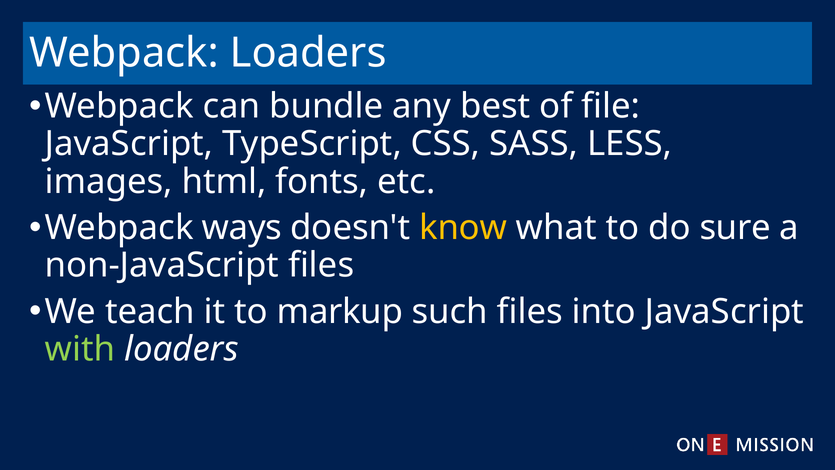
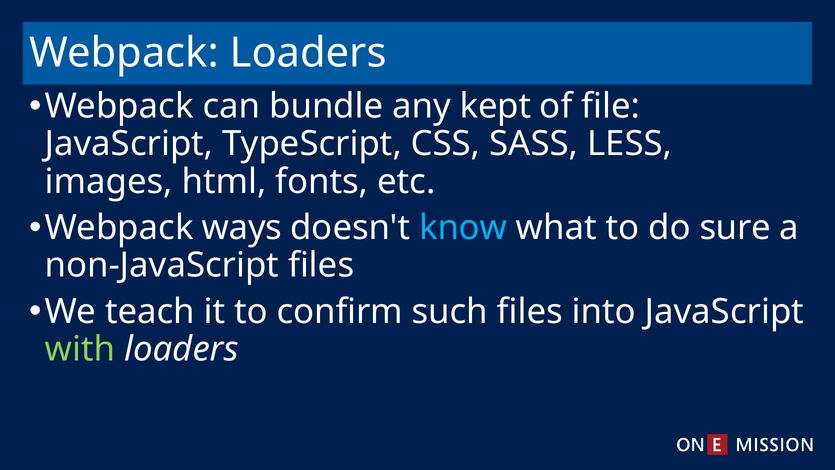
best: best -> kept
know colour: yellow -> light blue
markup: markup -> confirm
